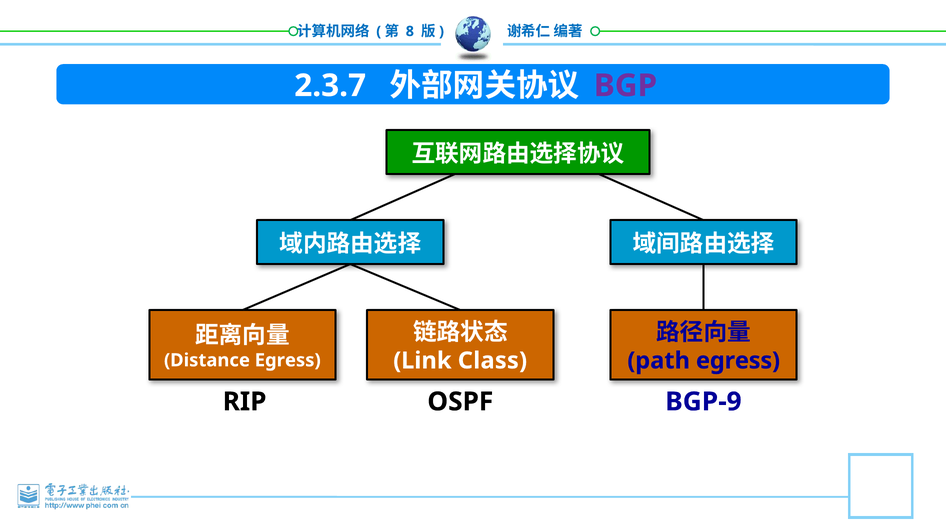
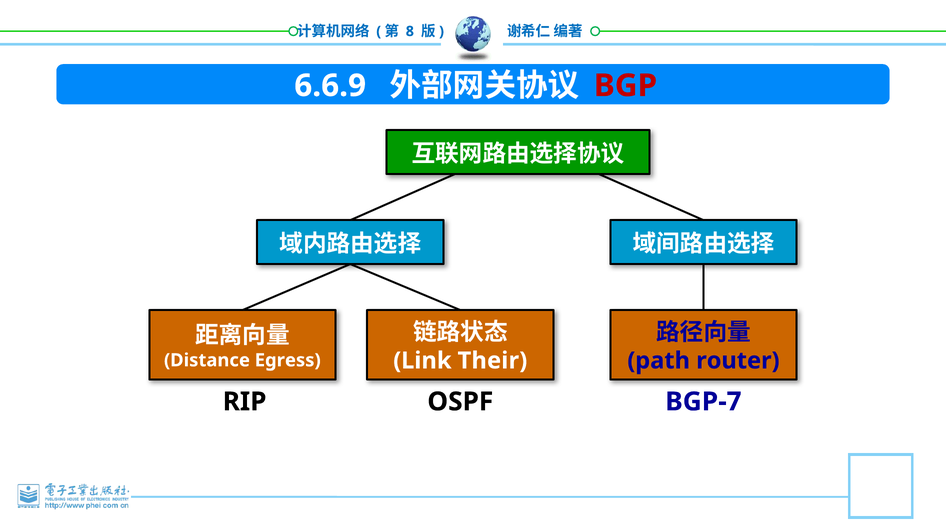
2.3.7: 2.3.7 -> 6.6.9
BGP colour: purple -> red
Class: Class -> Their
path egress: egress -> router
BGP-9: BGP-9 -> BGP-7
